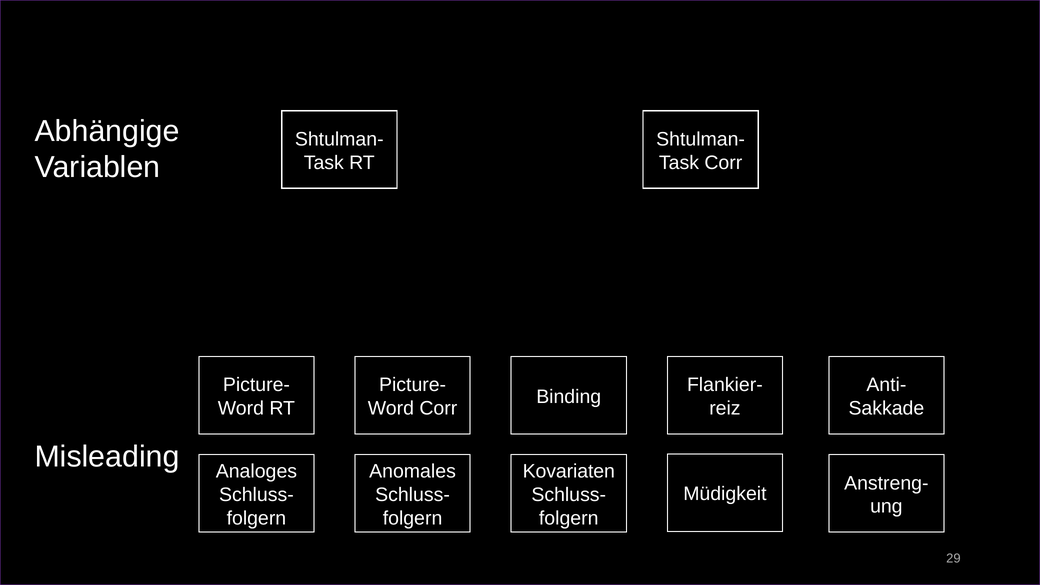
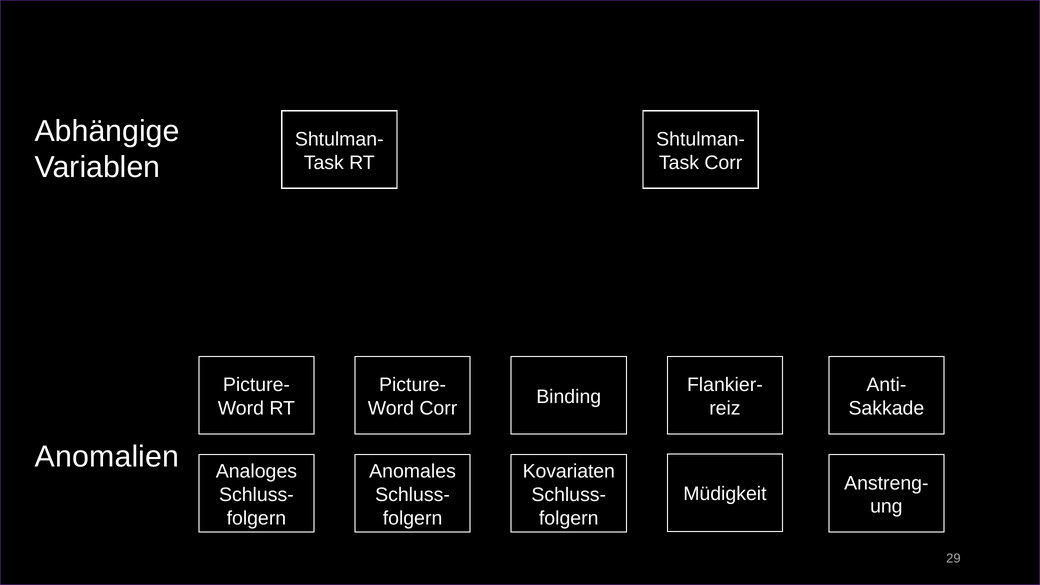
Misleading: Misleading -> Anomalien
